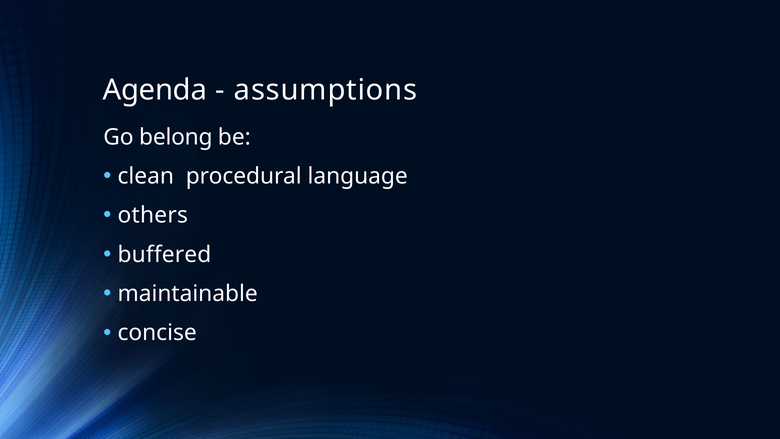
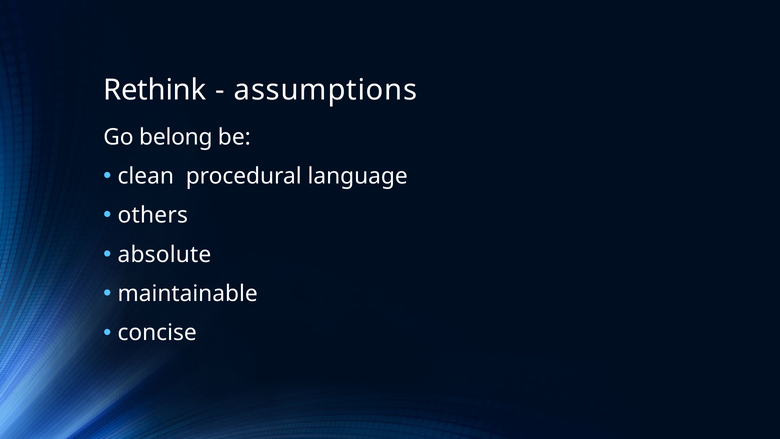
Agenda: Agenda -> Rethink
buffered: buffered -> absolute
